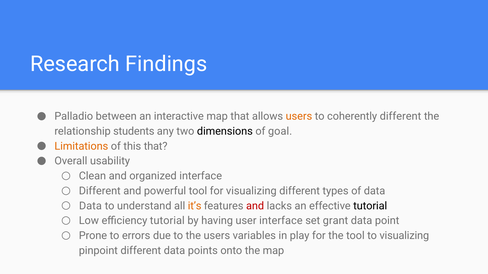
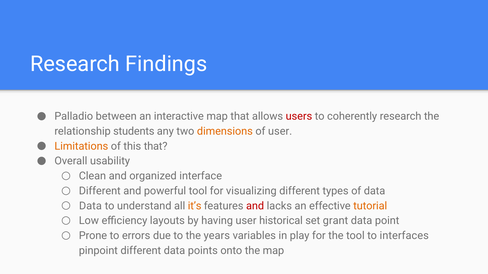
users at (299, 117) colour: orange -> red
coherently different: different -> research
dimensions colour: black -> orange
of goal: goal -> user
tutorial at (370, 206) colour: black -> orange
efficiency tutorial: tutorial -> layouts
user interface: interface -> historical
the users: users -> years
to visualizing: visualizing -> interfaces
